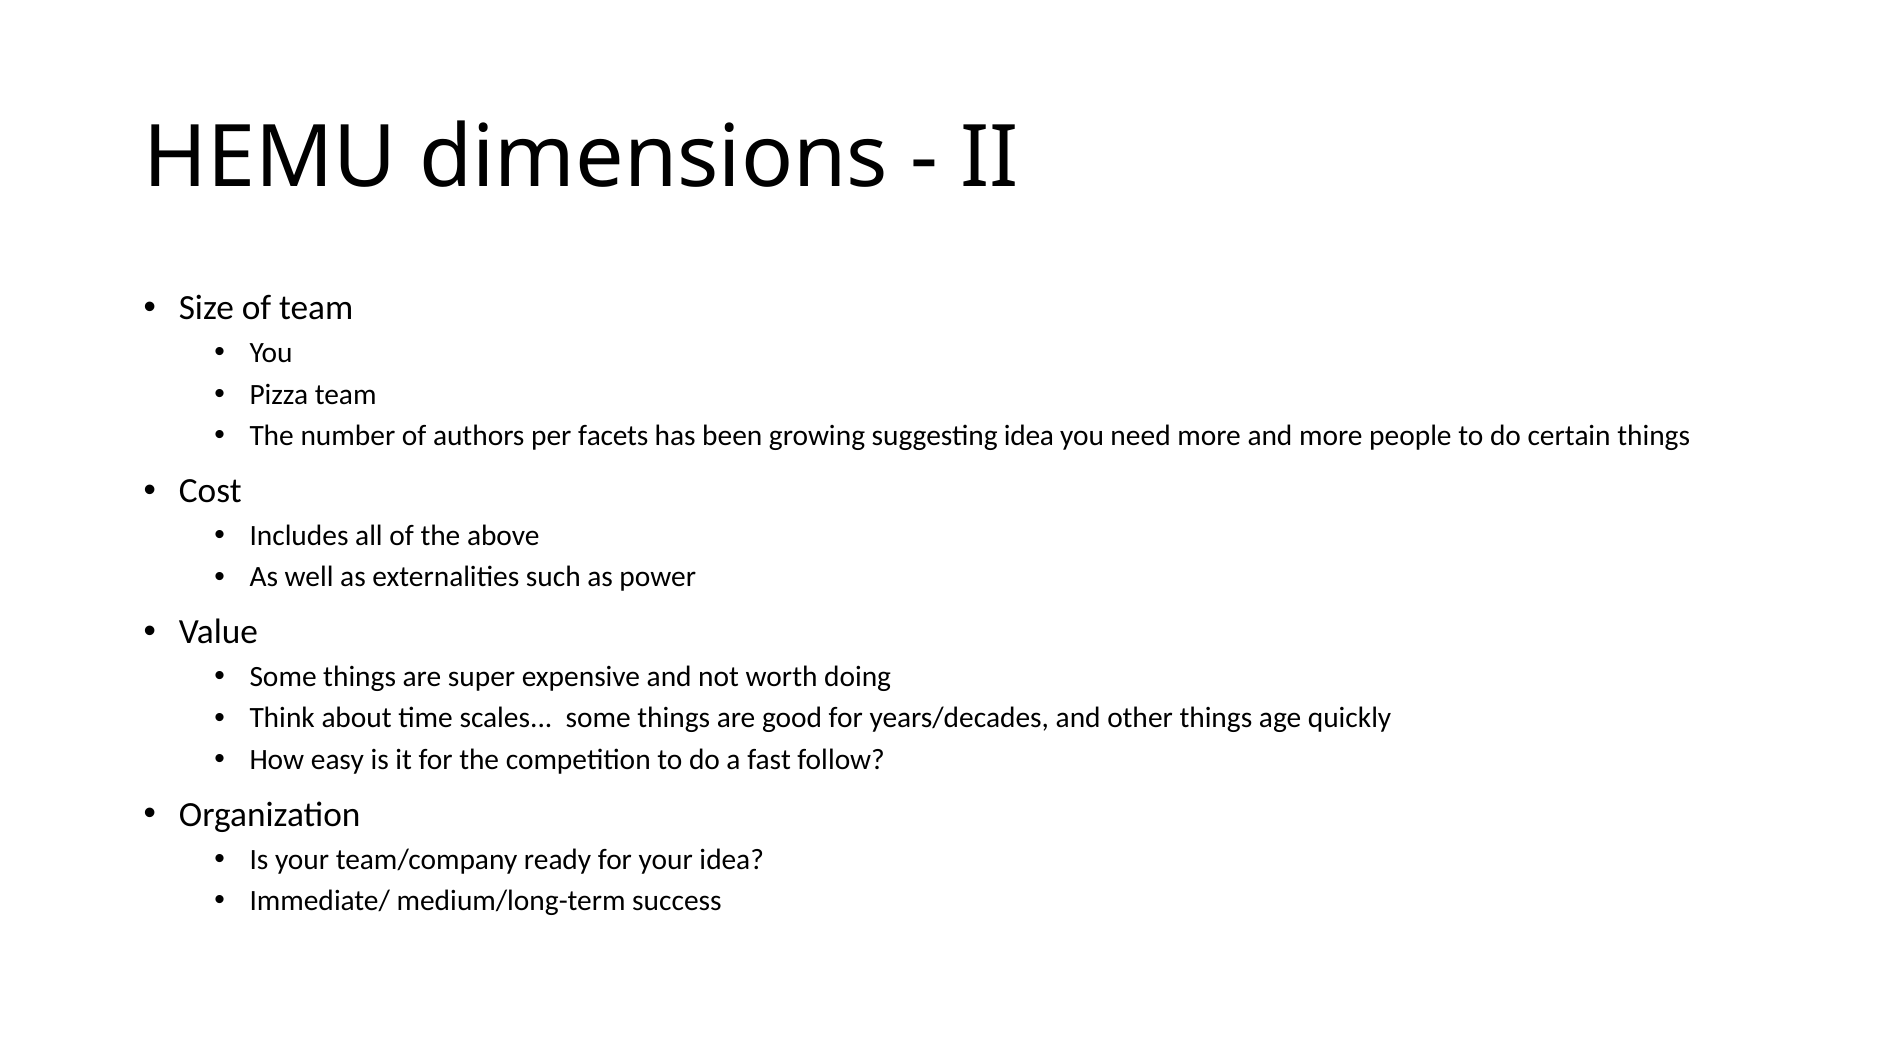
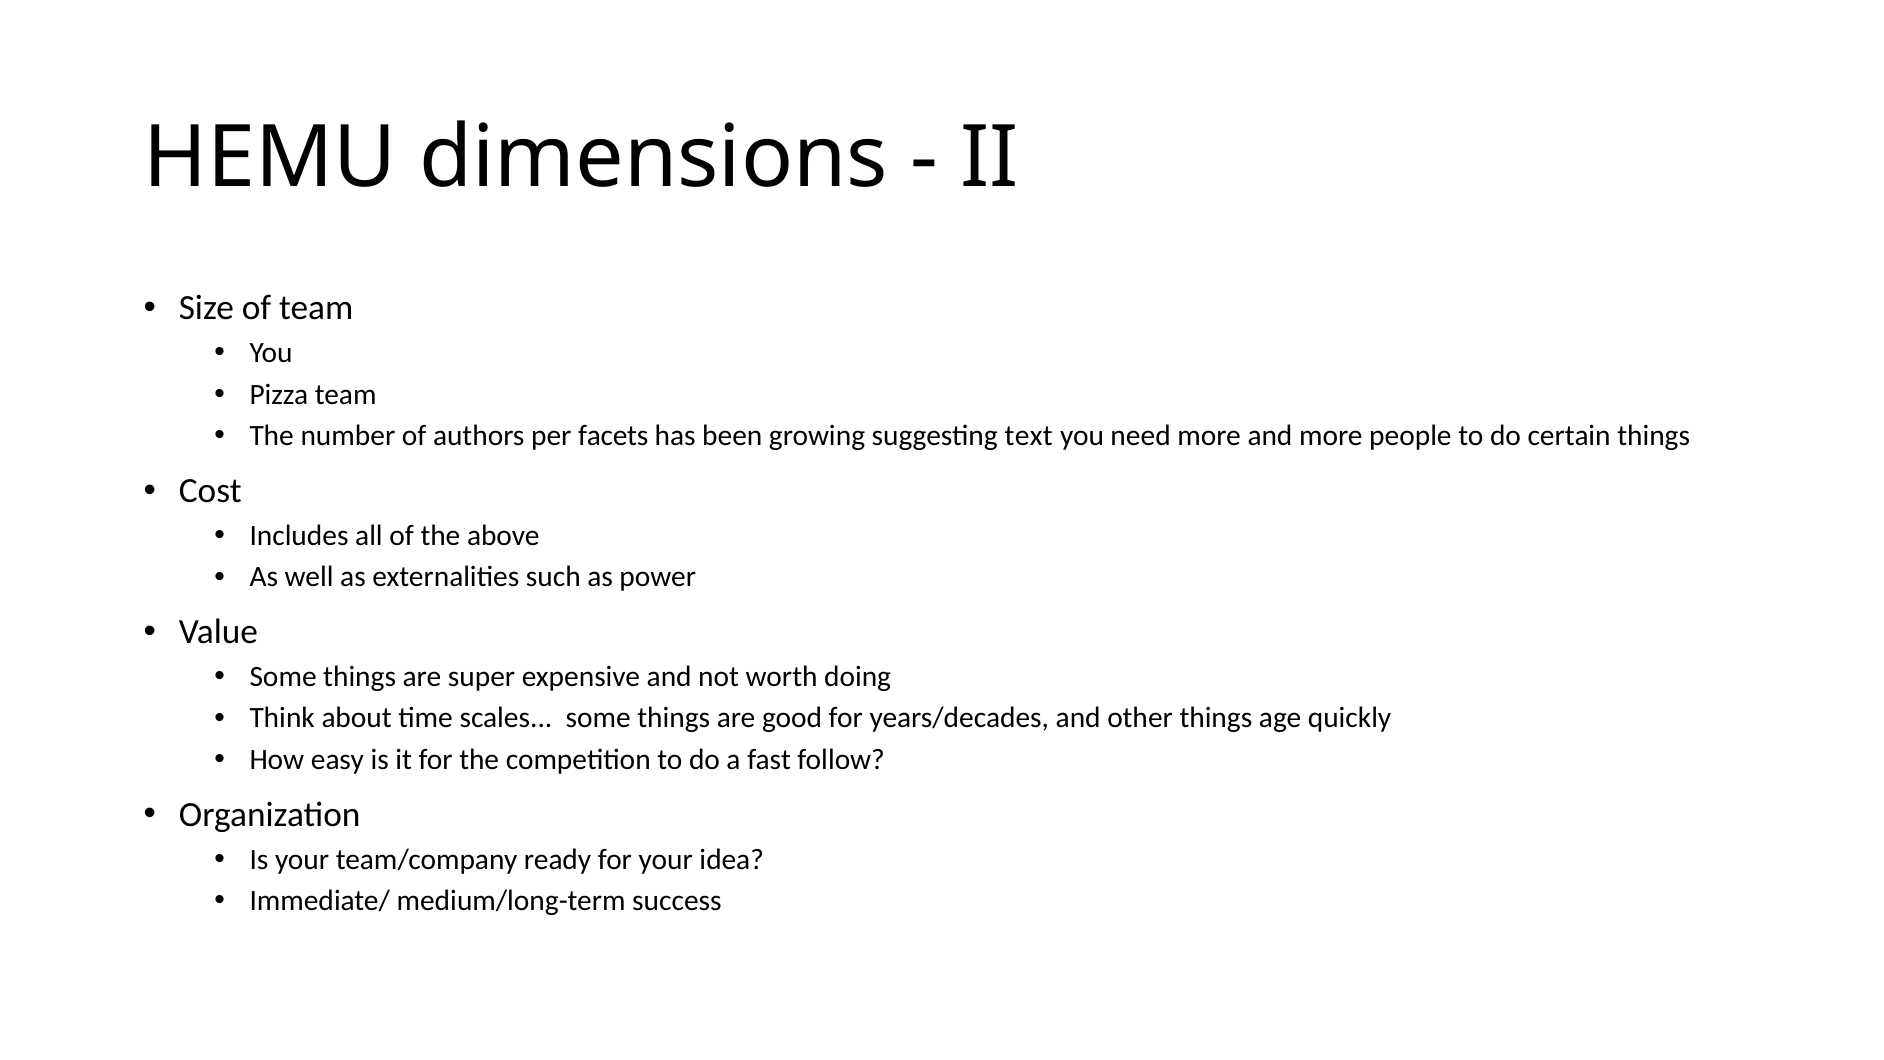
suggesting idea: idea -> text
